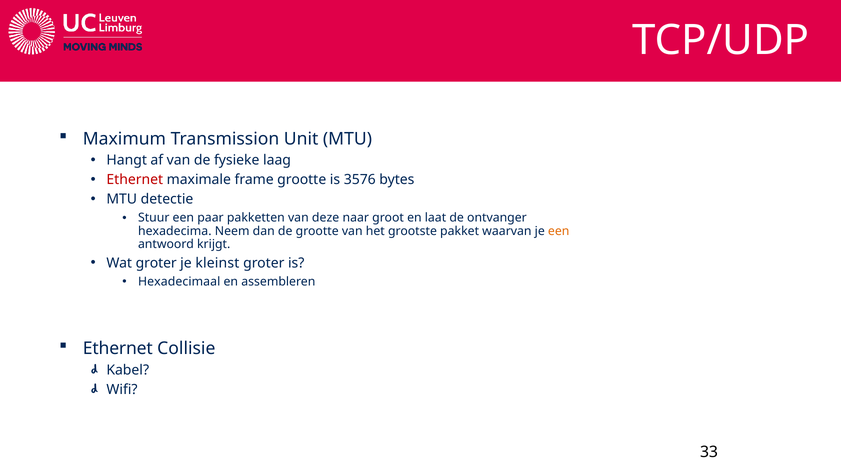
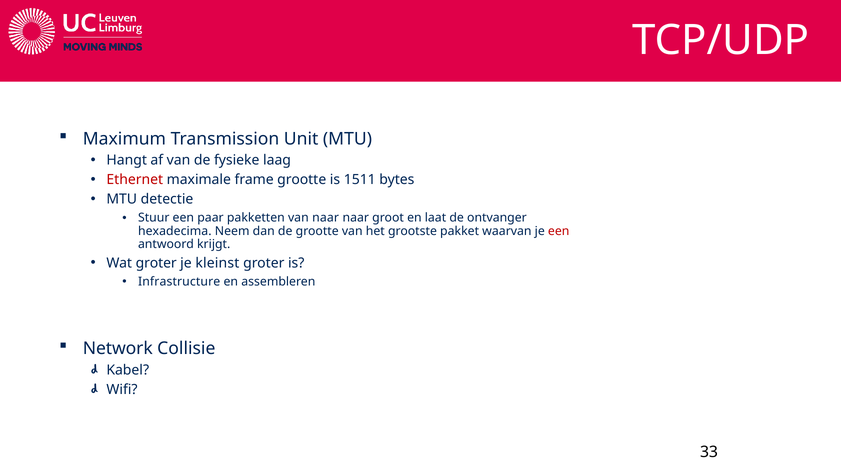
3576: 3576 -> 1511
van deze: deze -> naar
een at (559, 231) colour: orange -> red
Hexadecimaal: Hexadecimaal -> Infrastructure
Ethernet at (118, 349): Ethernet -> Network
